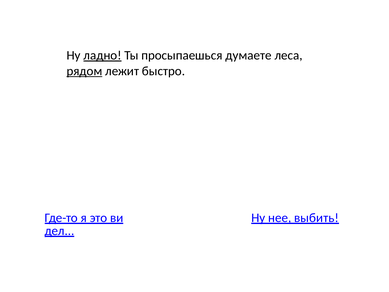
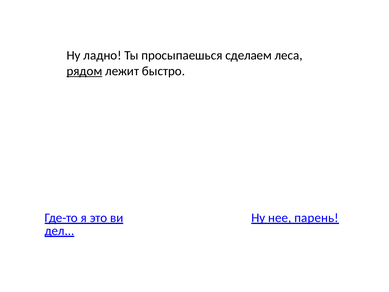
ладно underline: present -> none
думаете: думаете -> сделаем
выбить: выбить -> парень
